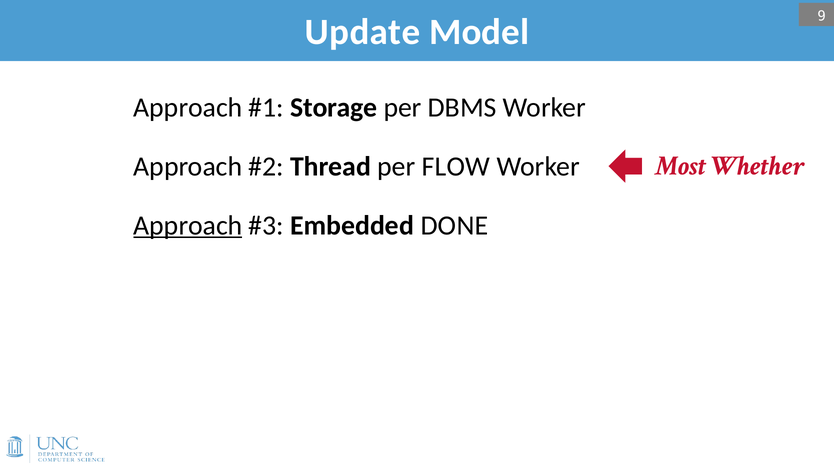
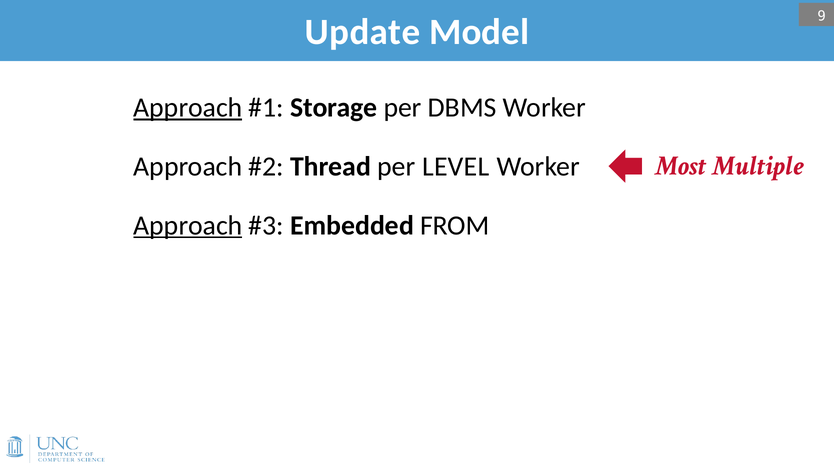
Approach at (188, 108) underline: none -> present
Whether: Whether -> Multiple
FLOW: FLOW -> LEVEL
DONE: DONE -> FROM
